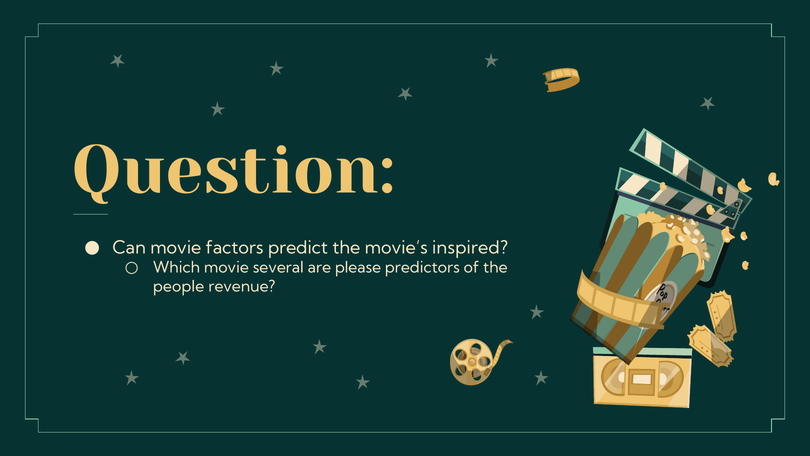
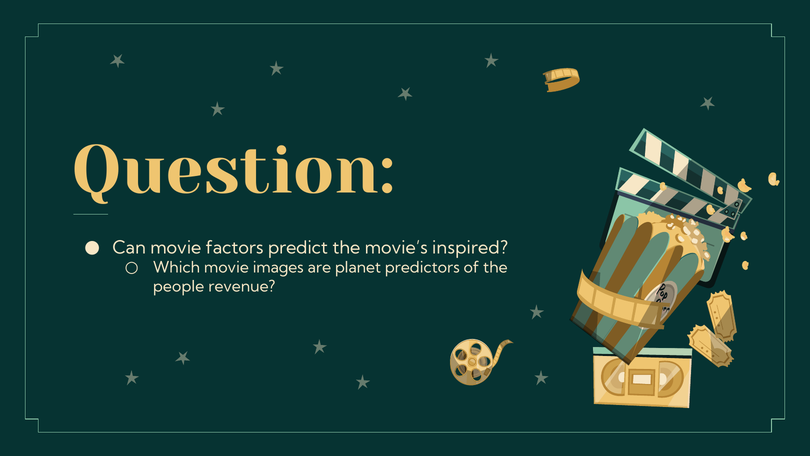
several: several -> images
please: please -> planet
